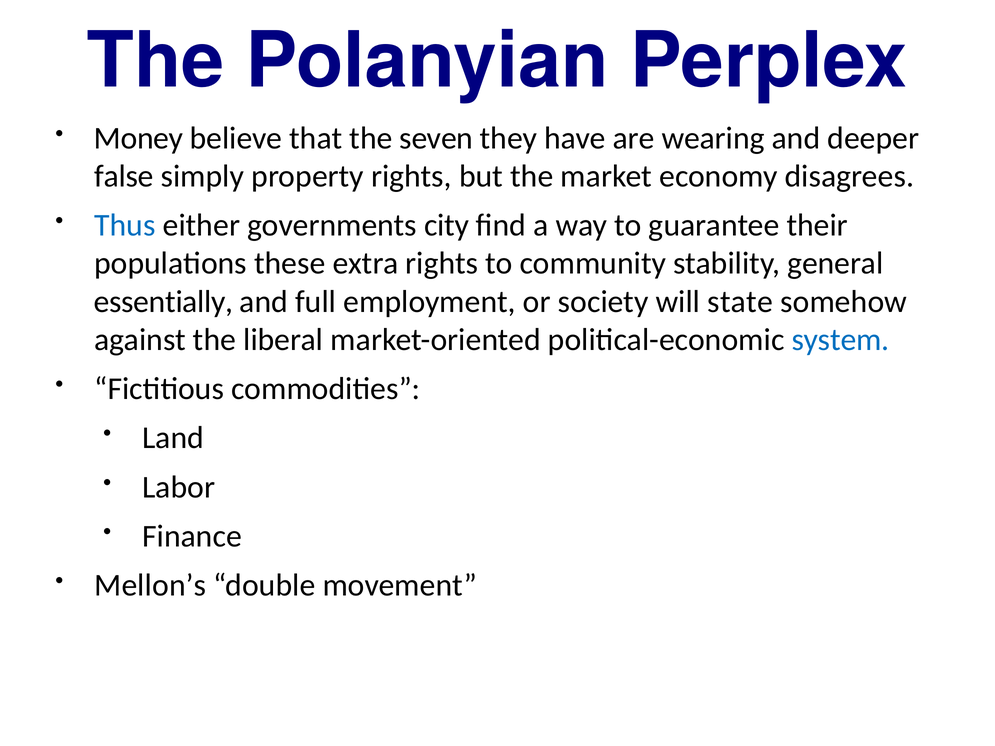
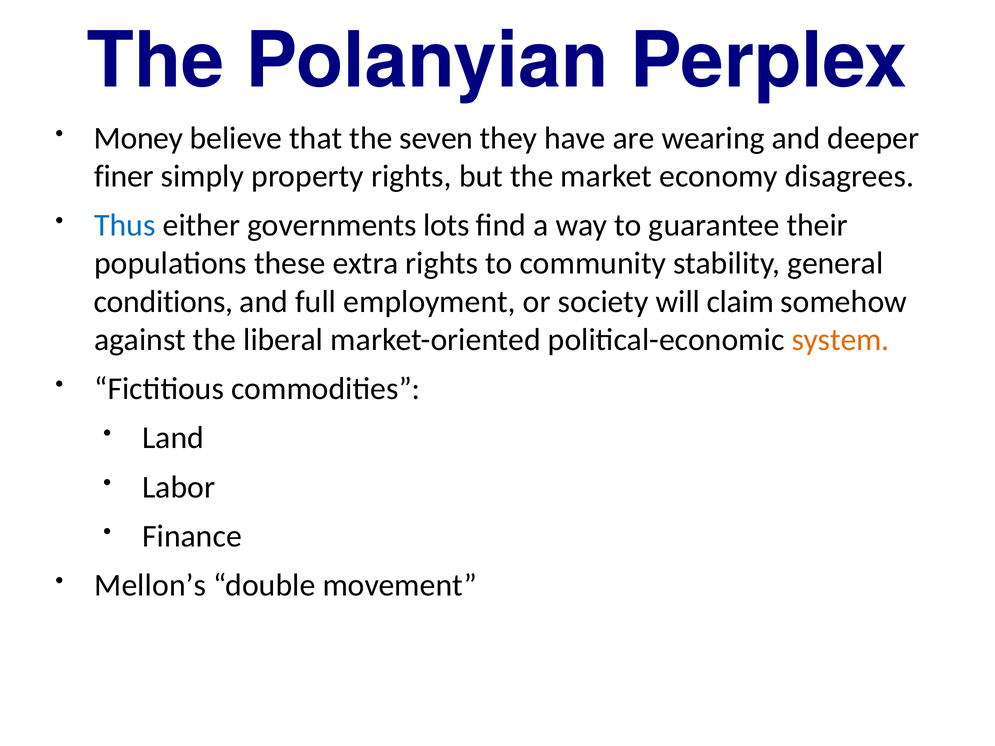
false: false -> finer
city: city -> lots
essentially: essentially -> conditions
state: state -> claim
system colour: blue -> orange
